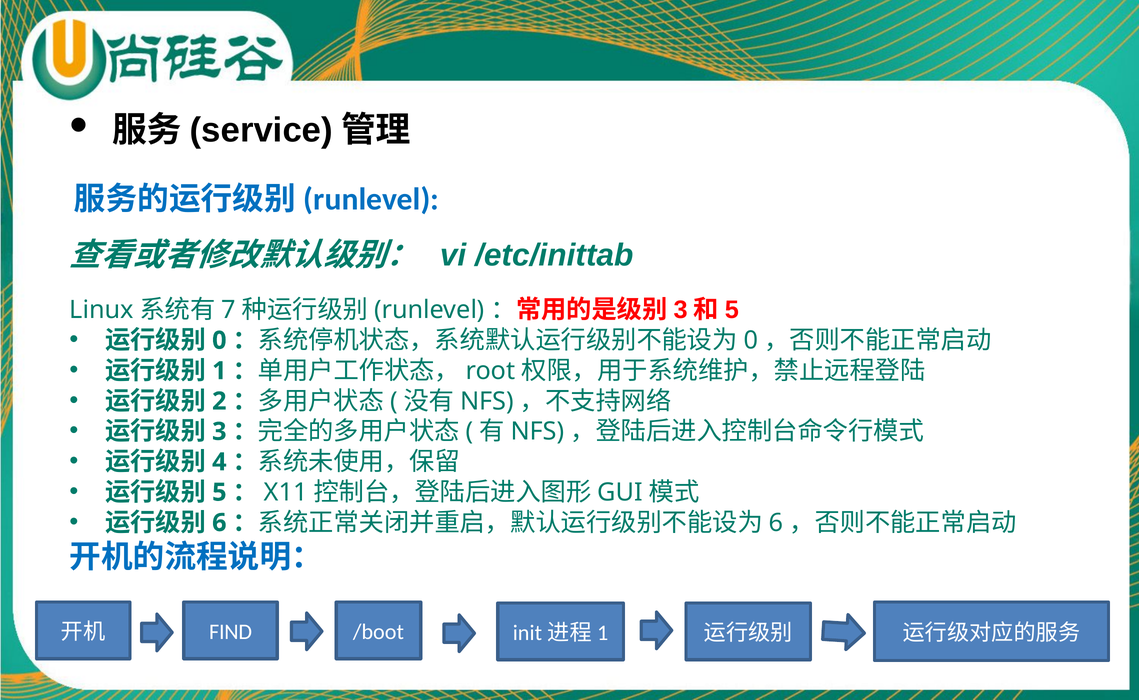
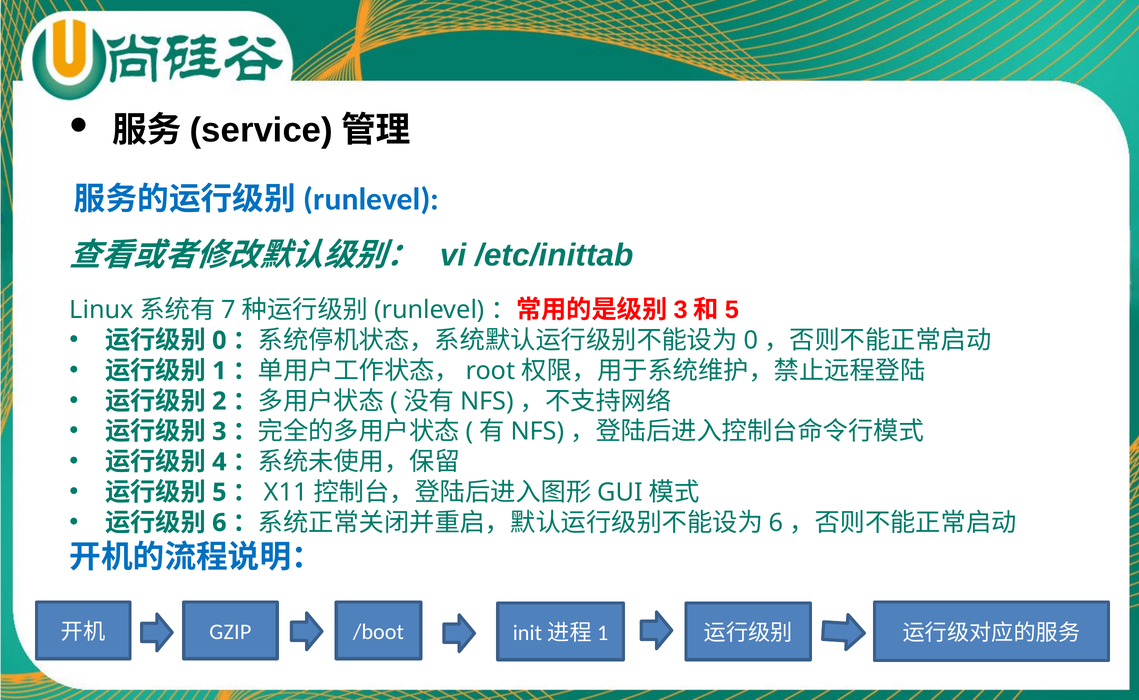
FIND: FIND -> GZIP
